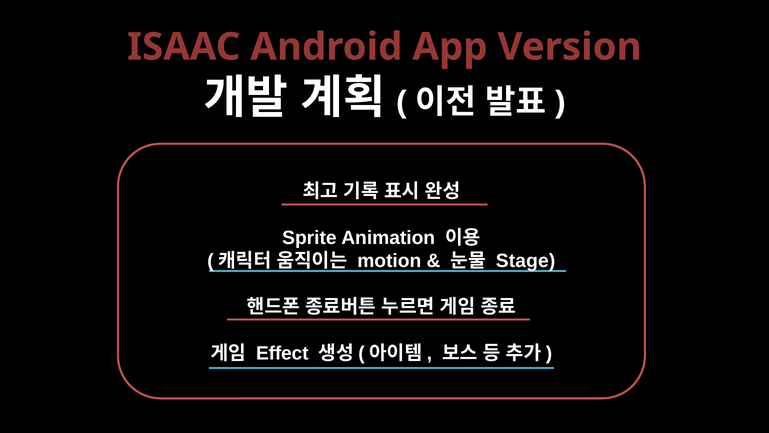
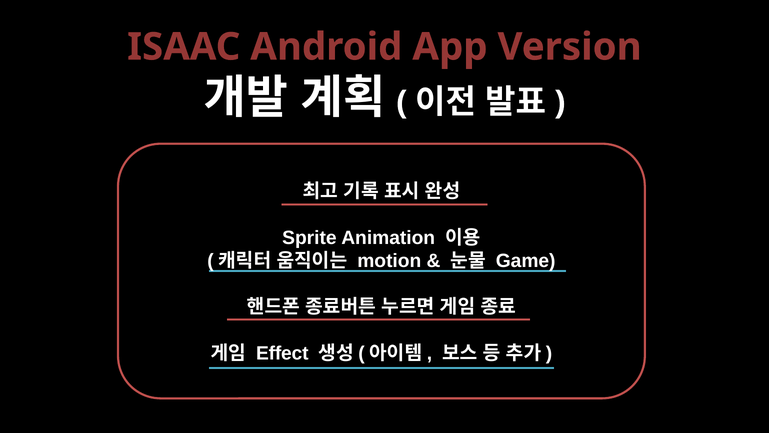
Stage: Stage -> Game
